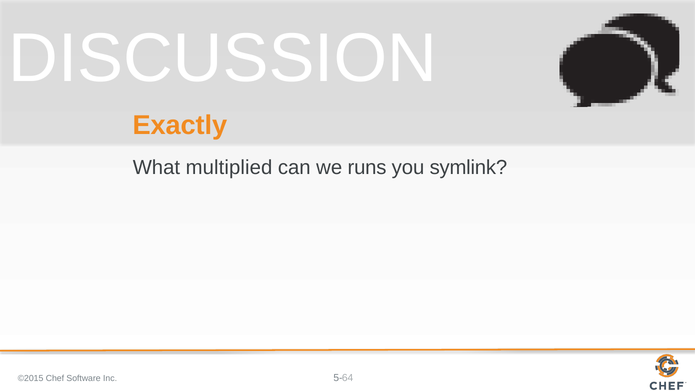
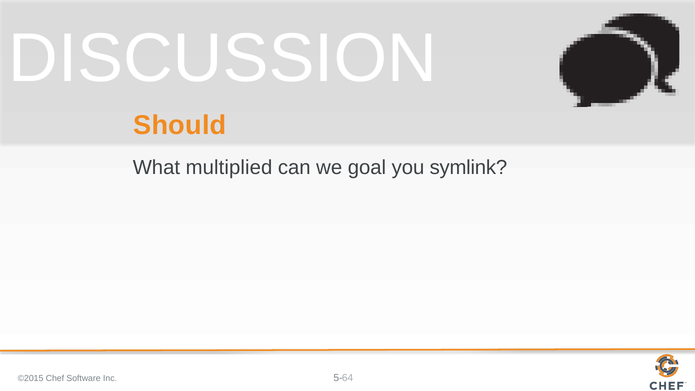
Exactly: Exactly -> Should
runs: runs -> goal
